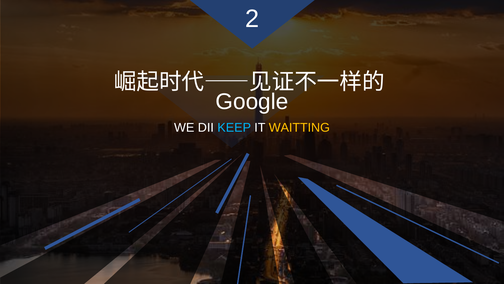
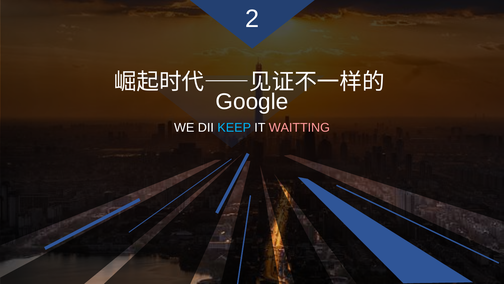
WAITTING colour: yellow -> pink
